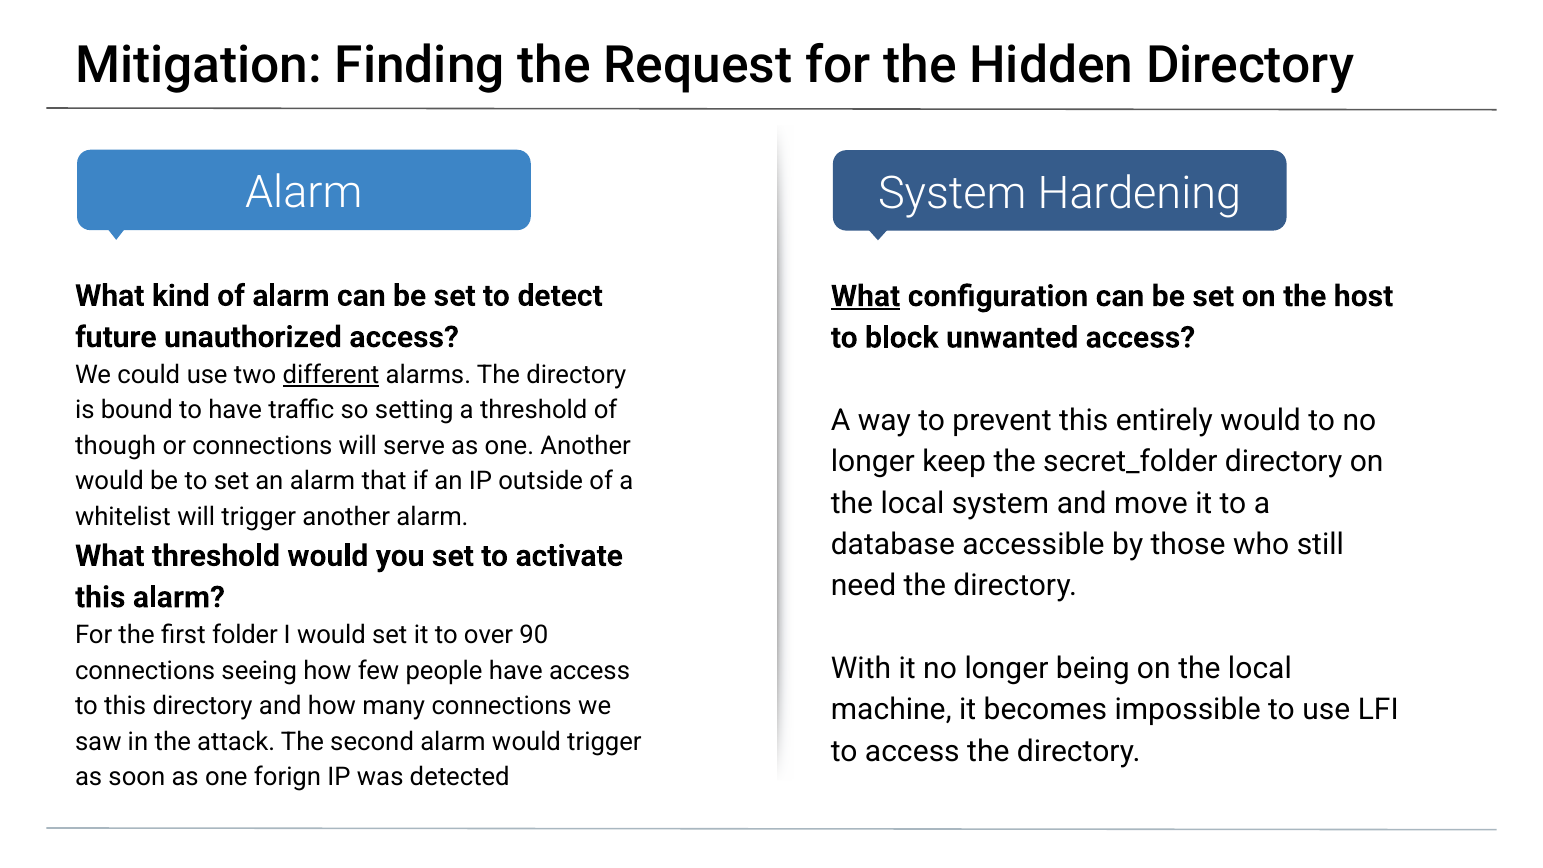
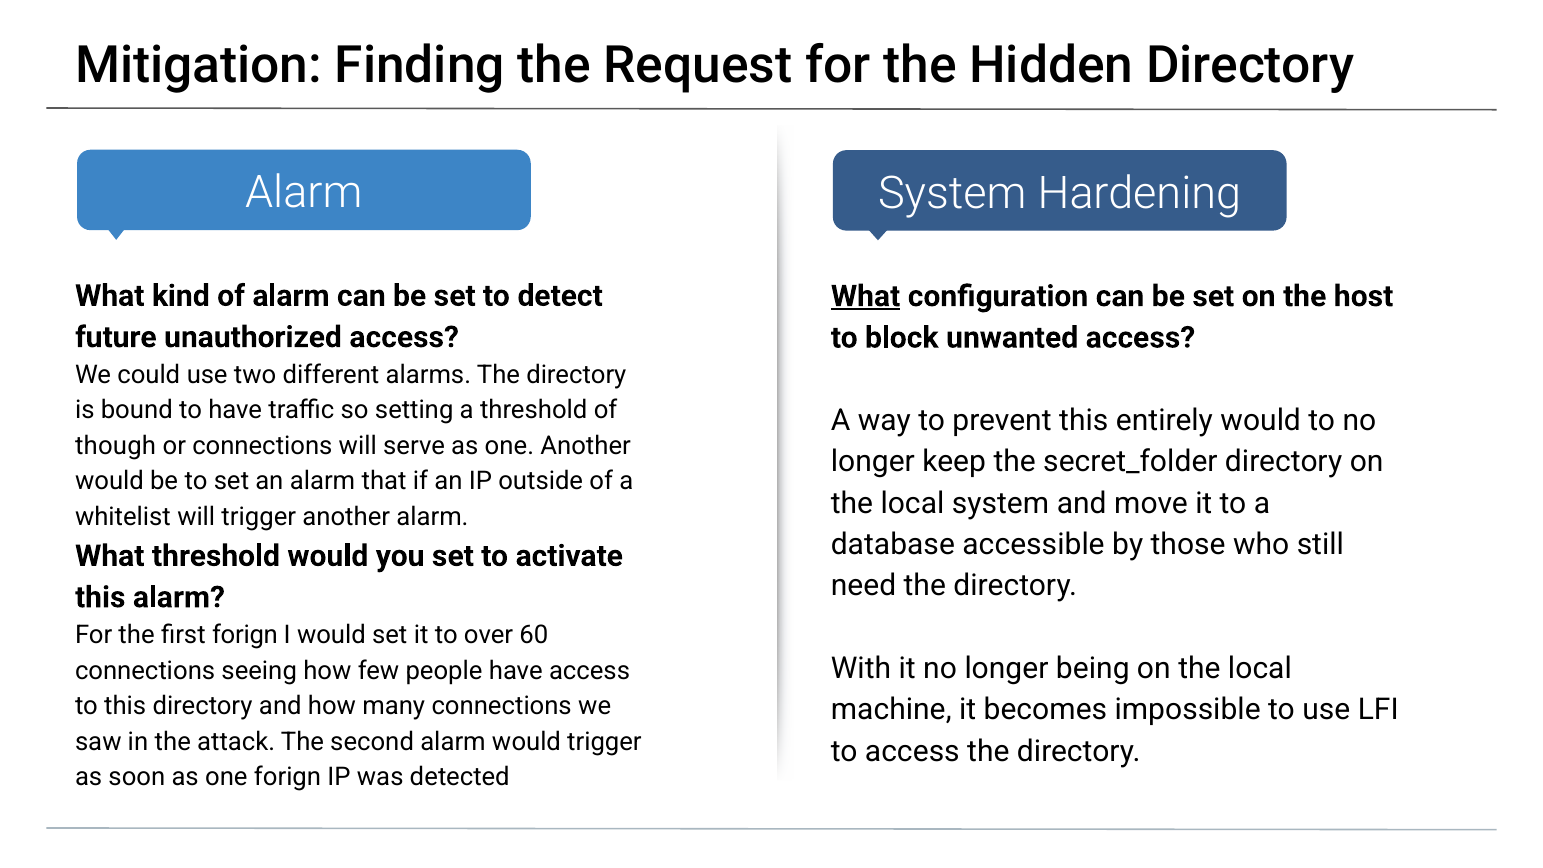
different underline: present -> none
first folder: folder -> forign
90: 90 -> 60
